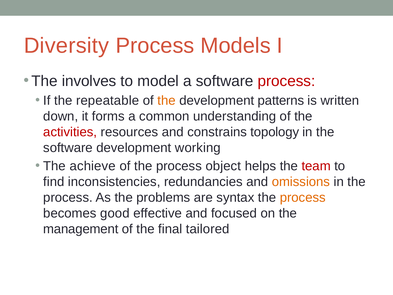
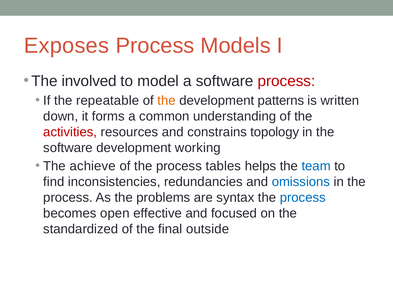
Diversity: Diversity -> Exposes
involves: involves -> involved
object: object -> tables
team colour: red -> blue
omissions colour: orange -> blue
process at (303, 197) colour: orange -> blue
good: good -> open
management: management -> standardized
tailored: tailored -> outside
